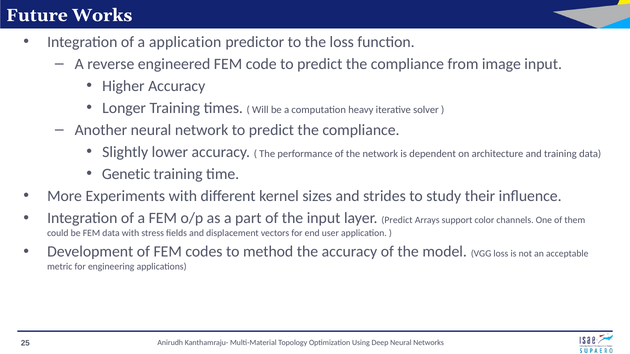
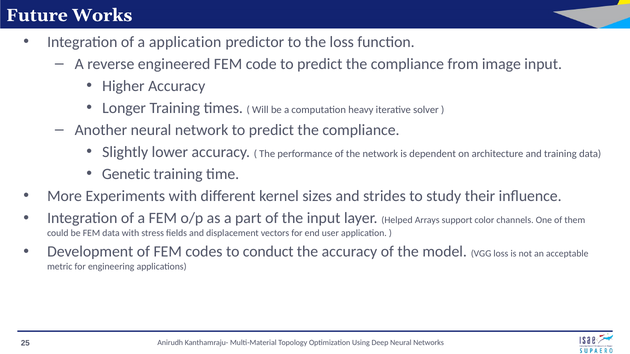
layer Predict: Predict -> Helped
method: method -> conduct
